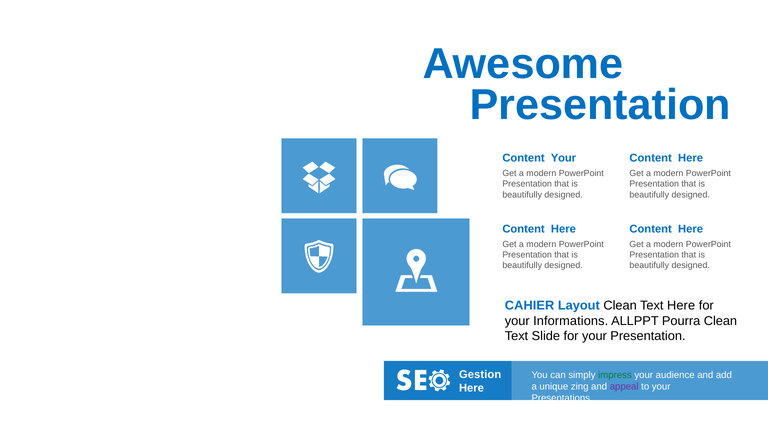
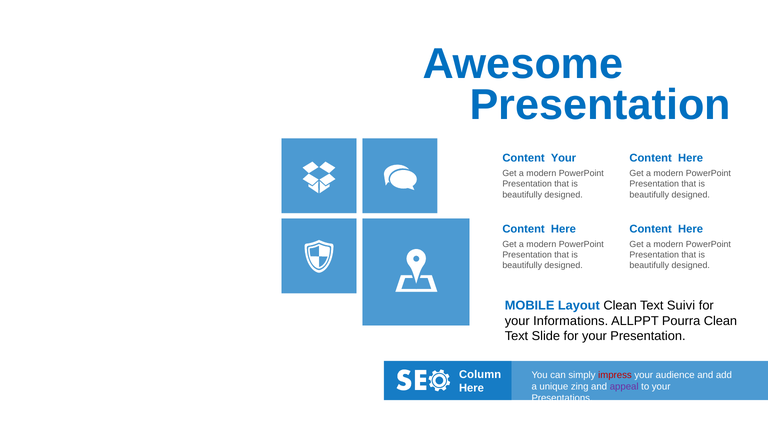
CAHIER: CAHIER -> MOBILE
Text Here: Here -> Suivi
Gestion: Gestion -> Column
impress colour: green -> red
